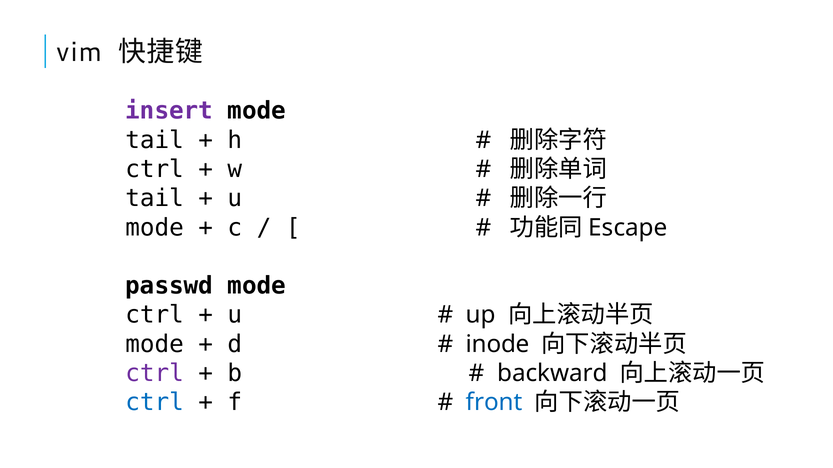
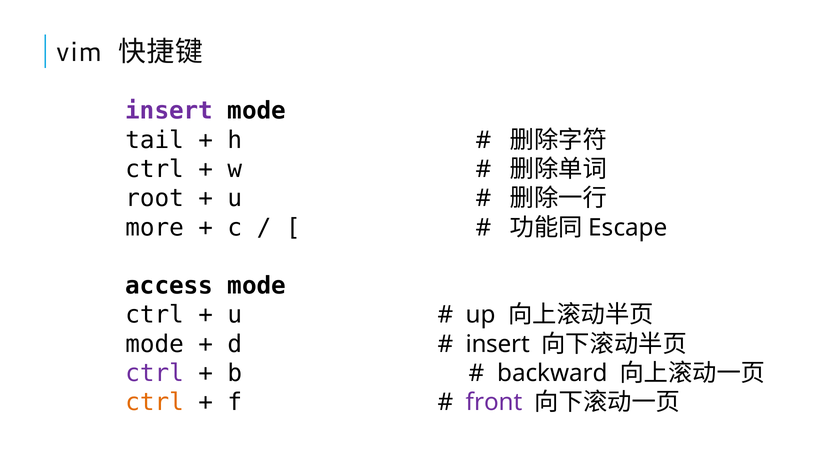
tail at (155, 199): tail -> root
mode at (155, 228): mode -> more
passwd: passwd -> access
inode at (498, 344): inode -> insert
ctrl at (155, 403) colour: blue -> orange
front colour: blue -> purple
